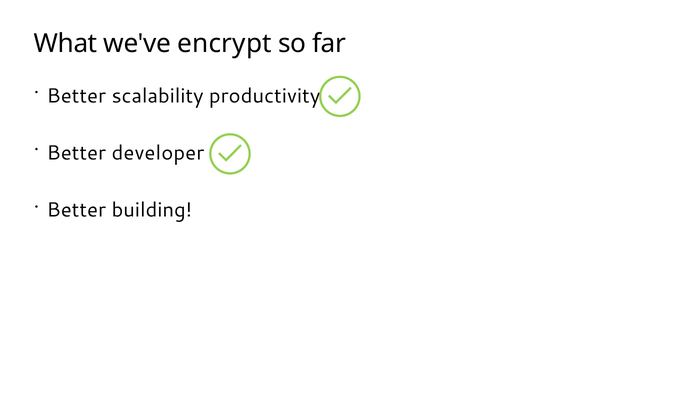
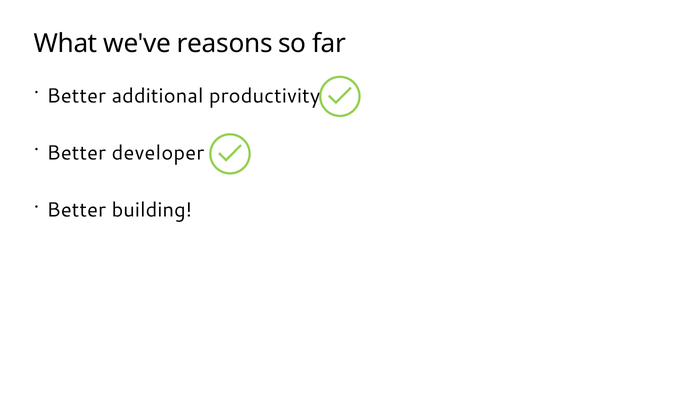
encrypt: encrypt -> reasons
scalability: scalability -> additional
